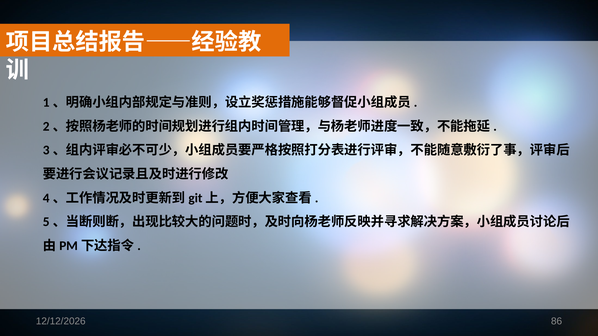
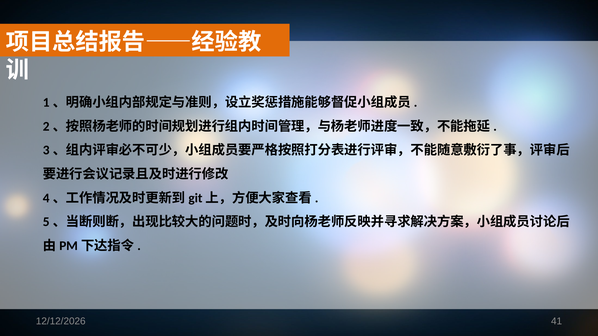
86: 86 -> 41
